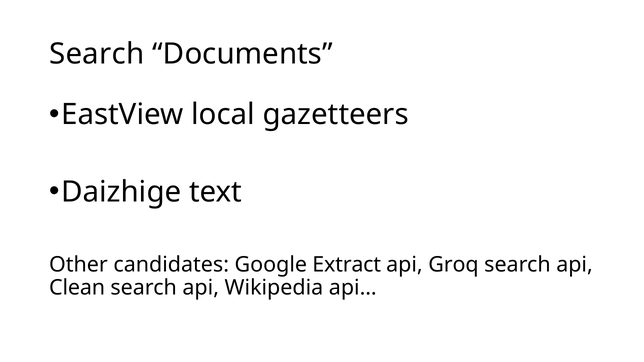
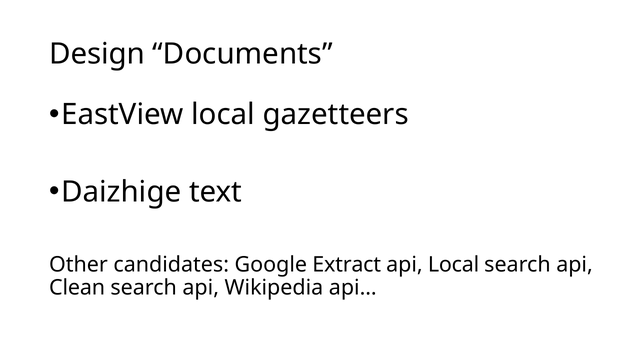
Search at (97, 54): Search -> Design
api Groq: Groq -> Local
